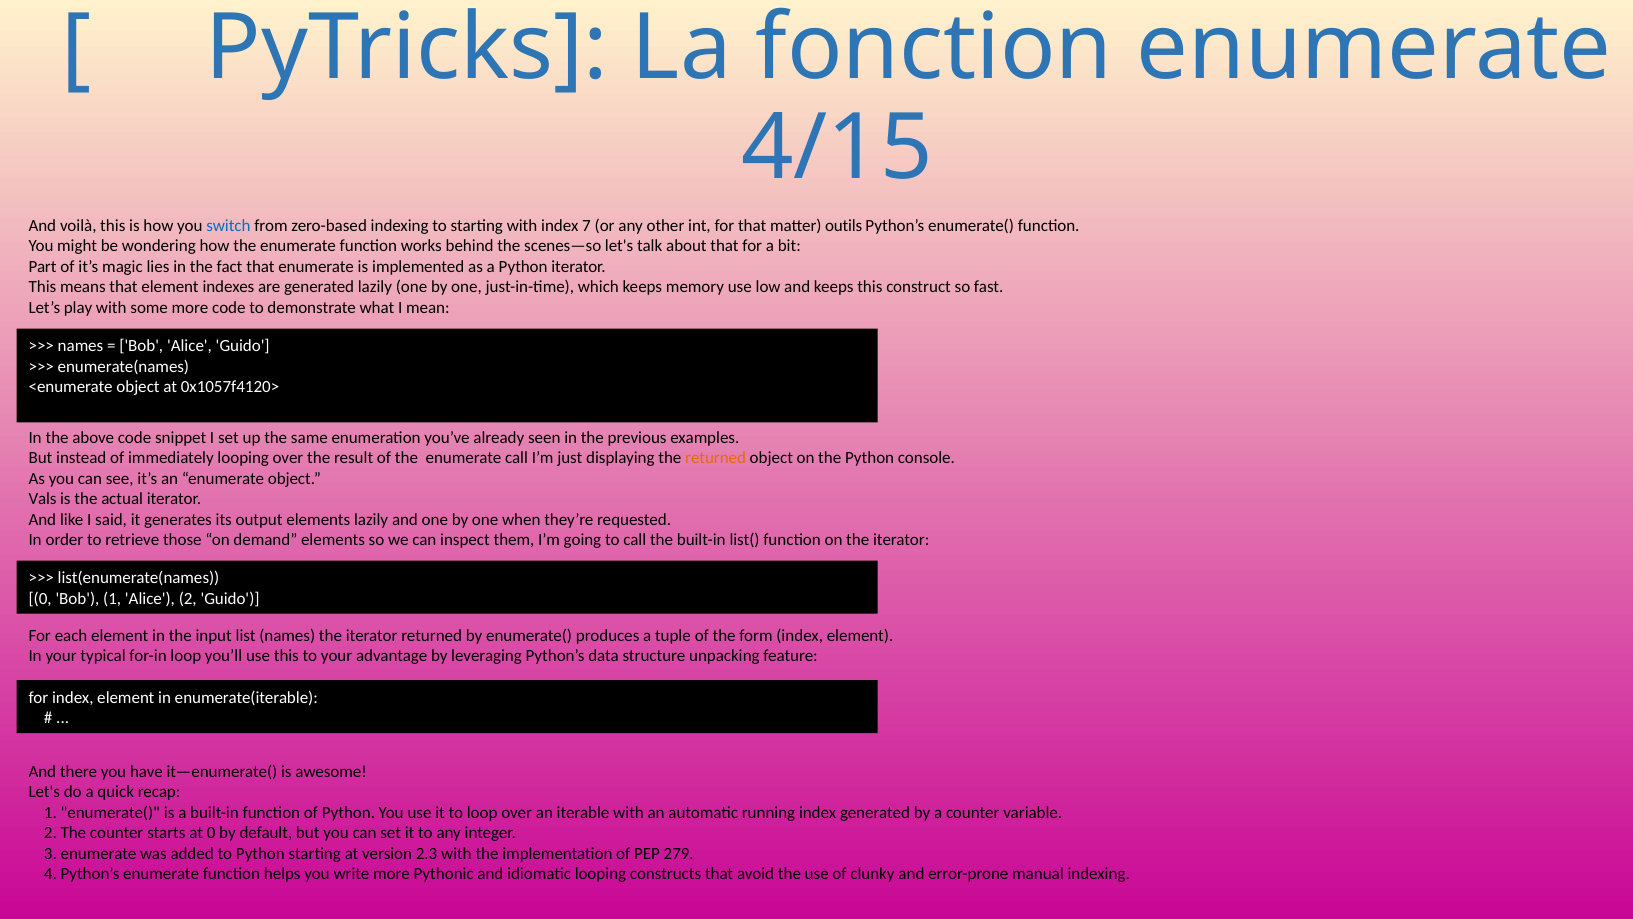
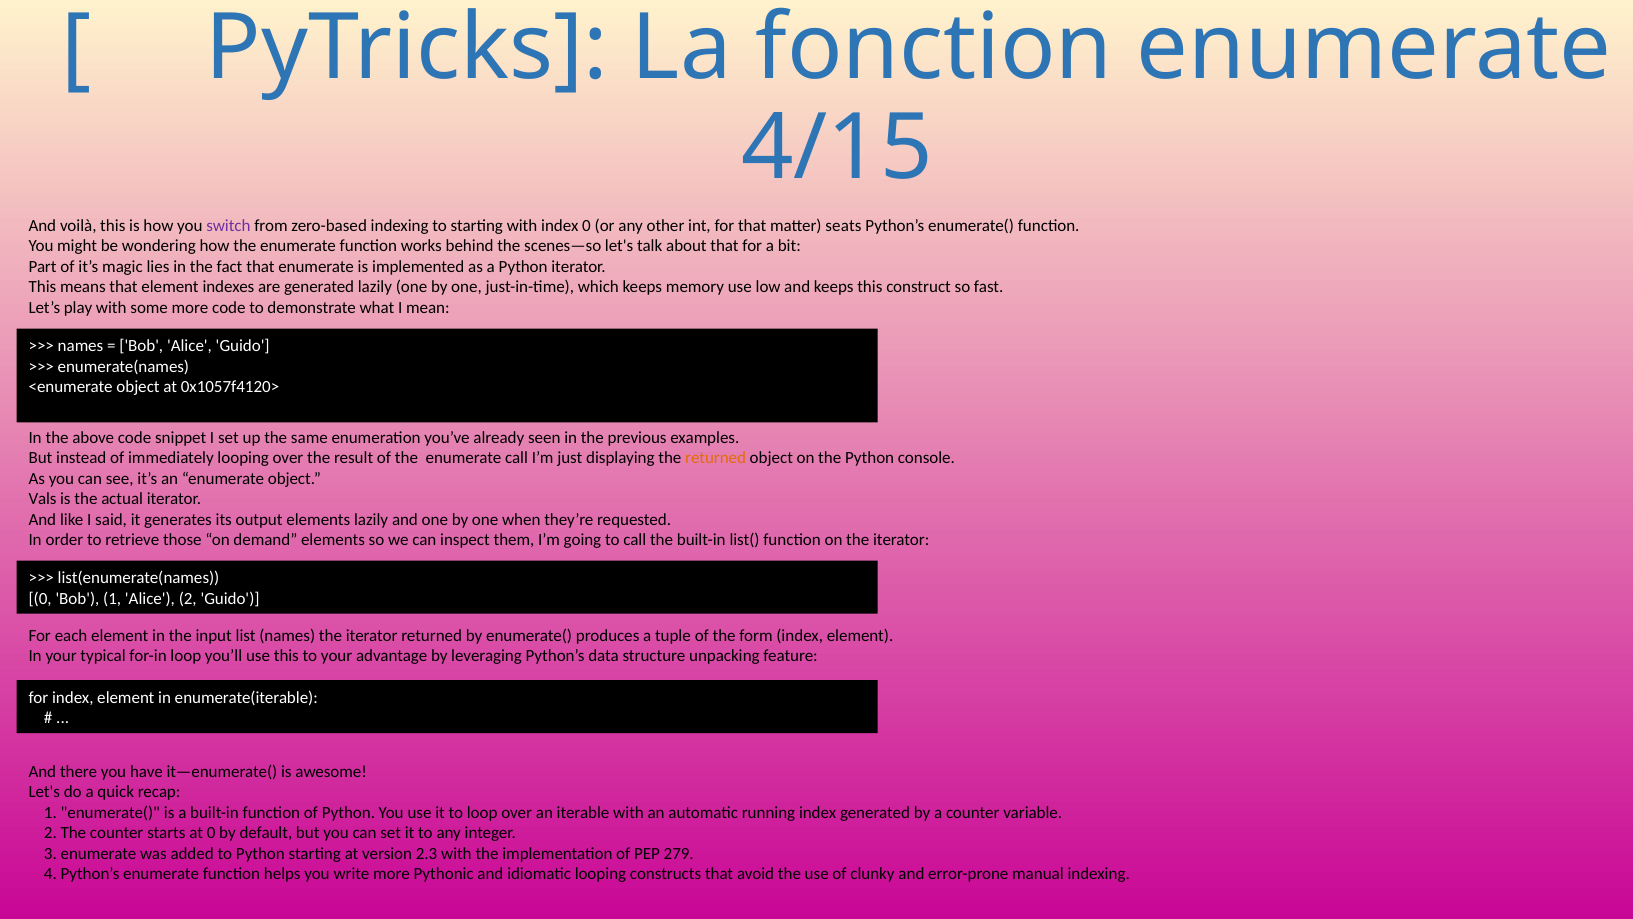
switch colour: blue -> purple
index 7: 7 -> 0
outils: outils -> seats
